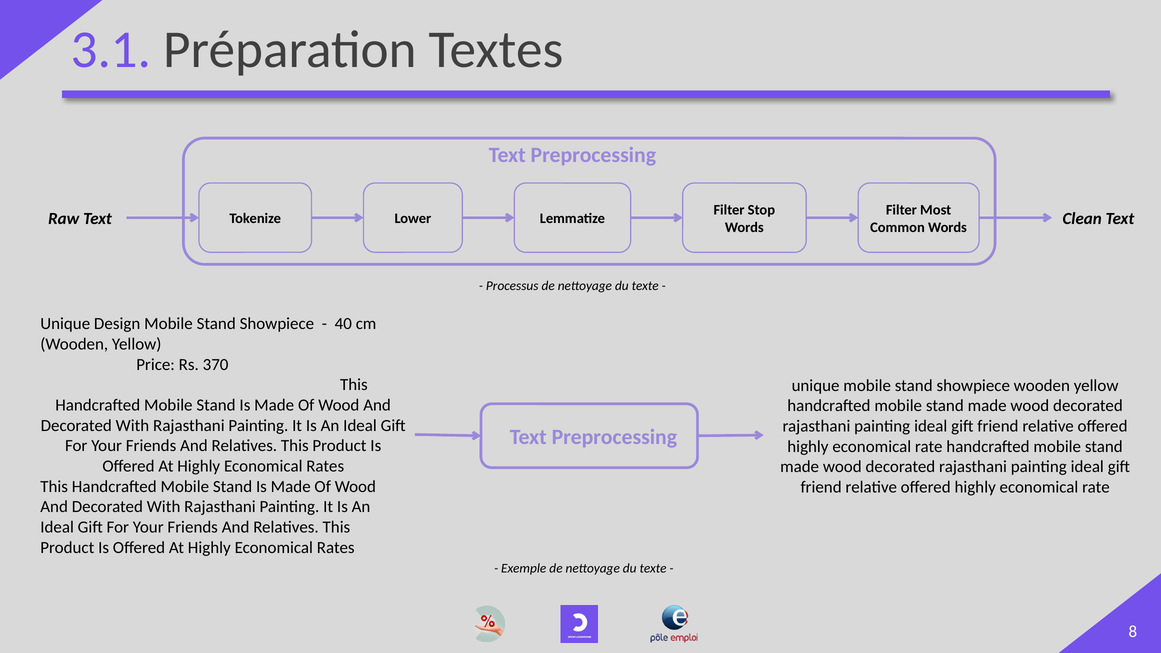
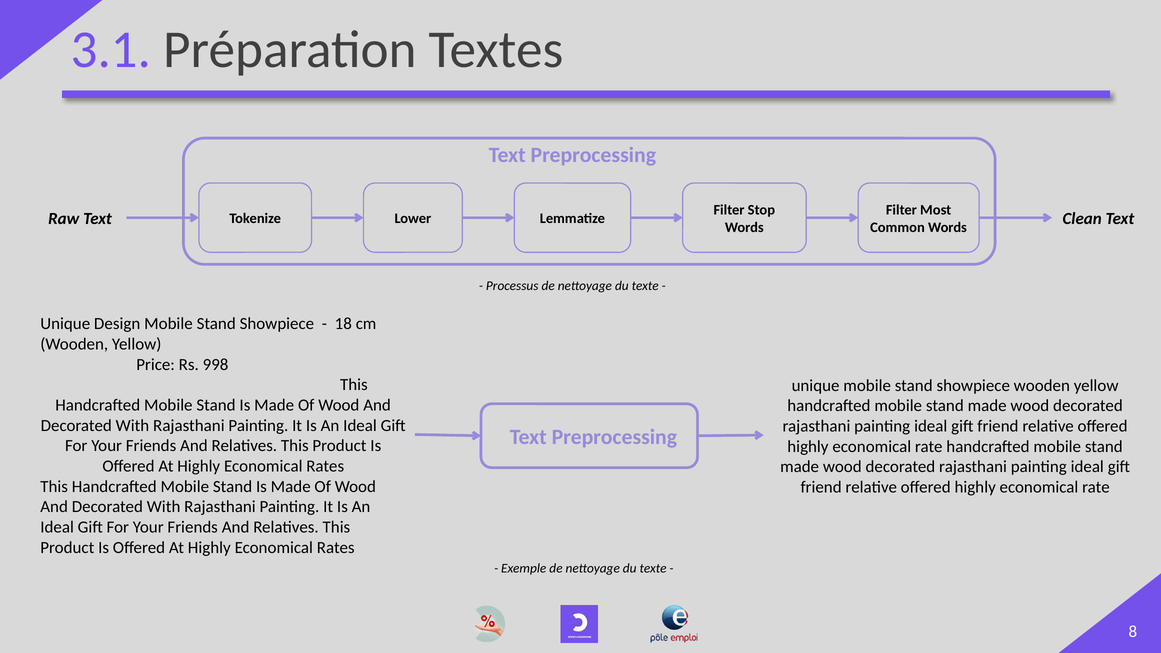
40: 40 -> 18
370: 370 -> 998
